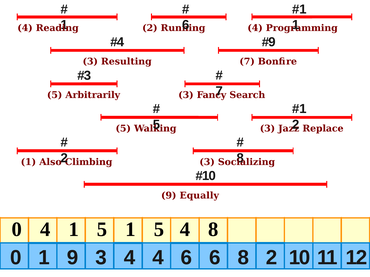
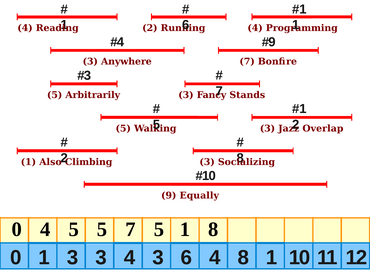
Resulting: Resulting -> Anywhere
Search: Search -> Stands
Replace: Replace -> Overlap
4 1: 1 -> 5
5 1: 1 -> 7
5 4: 4 -> 1
1 9: 9 -> 3
4 4: 4 -> 3
6 6: 6 -> 4
8 2: 2 -> 1
